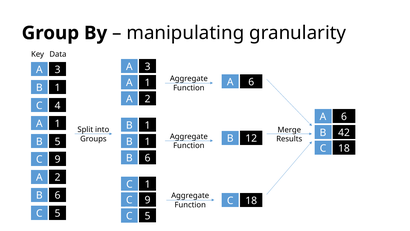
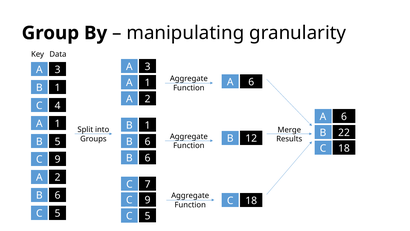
42: 42 -> 22
1 at (148, 141): 1 -> 6
C 1: 1 -> 7
